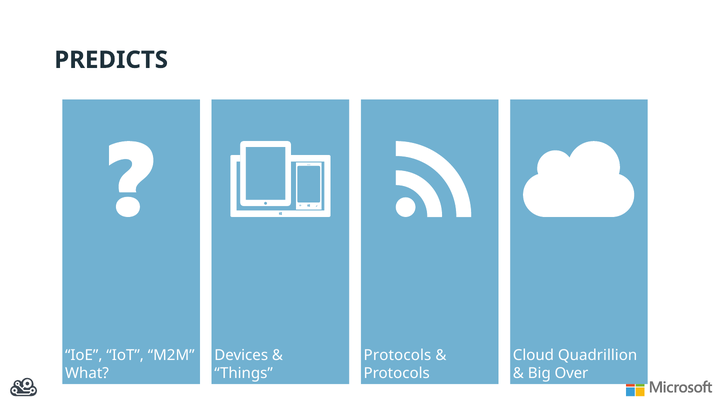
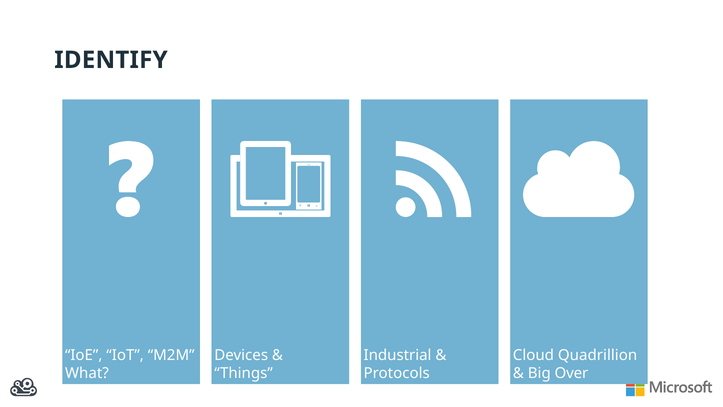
PREDICTS: PREDICTS -> IDENTIFY
Protocols at (397, 355): Protocols -> Industrial
